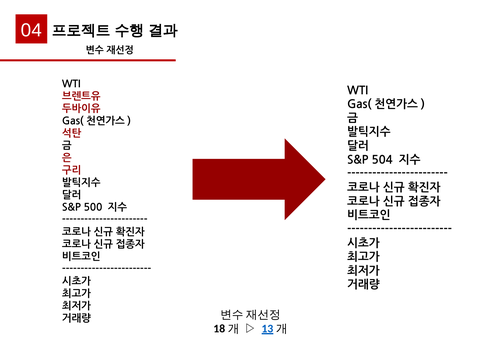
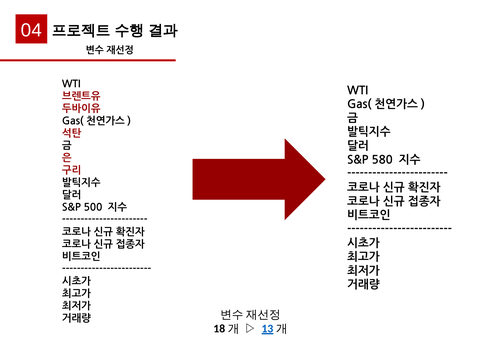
504: 504 -> 580
